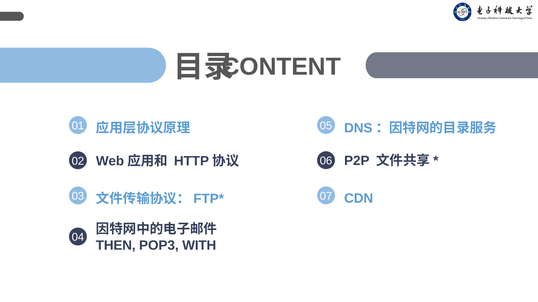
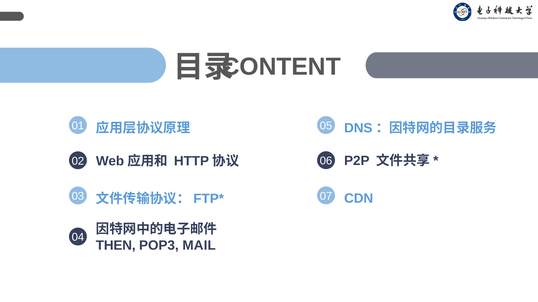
WITH: WITH -> MAIL
